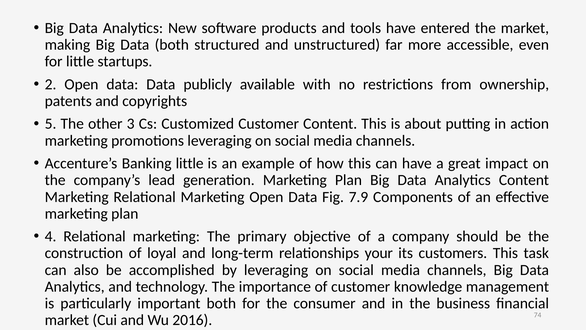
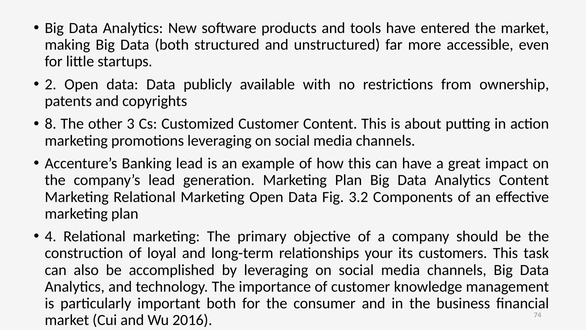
5: 5 -> 8
Banking little: little -> lead
7.9: 7.9 -> 3.2
